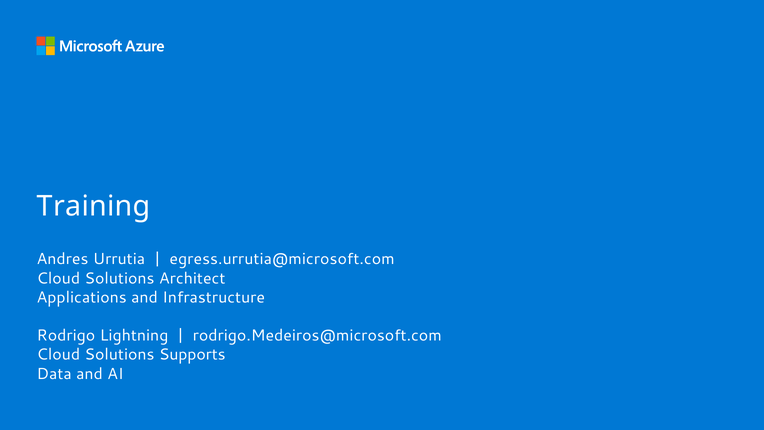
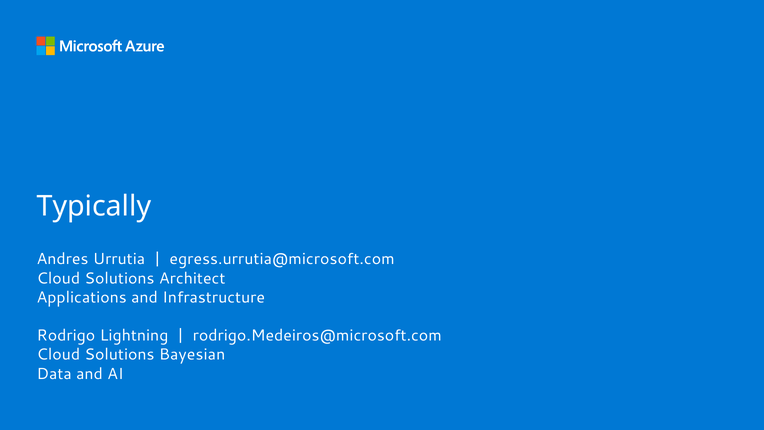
Training: Training -> Typically
Supports: Supports -> Bayesian
